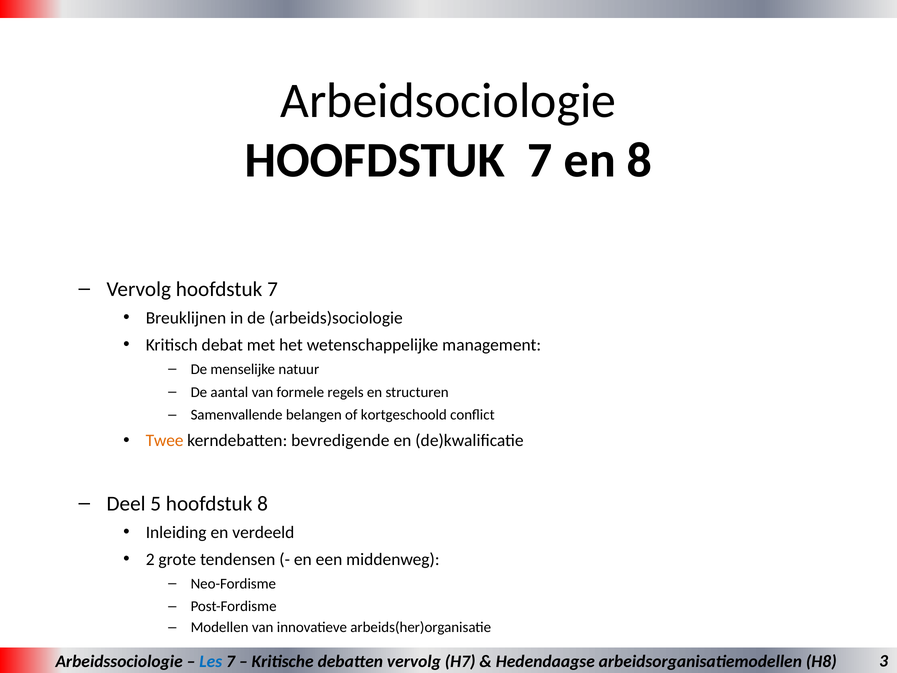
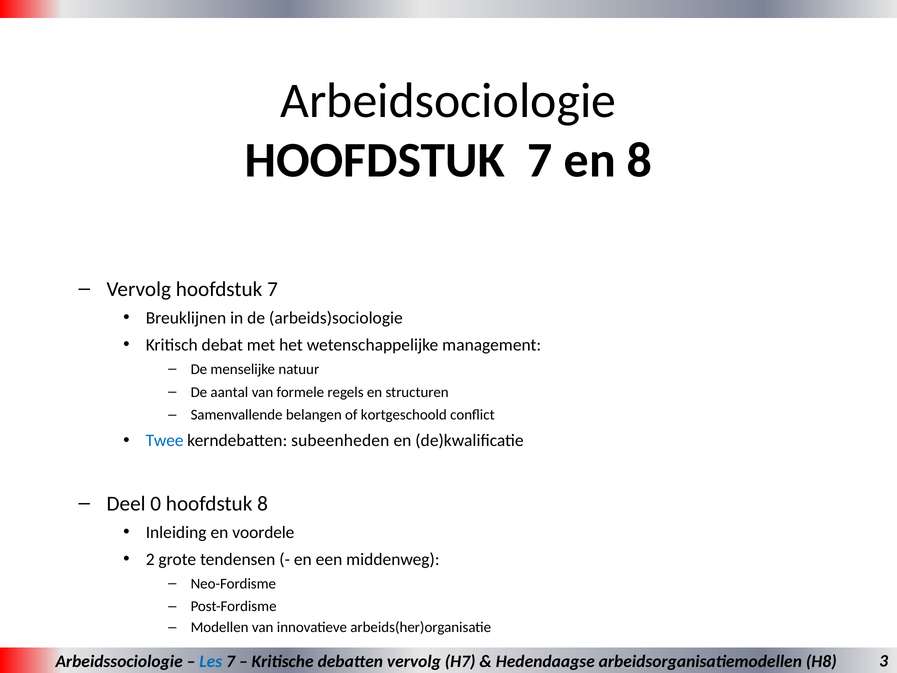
Twee colour: orange -> blue
bevredigende: bevredigende -> subeenheden
5: 5 -> 0
verdeeld: verdeeld -> voordele
